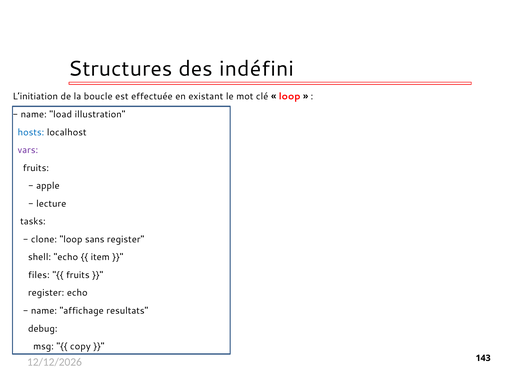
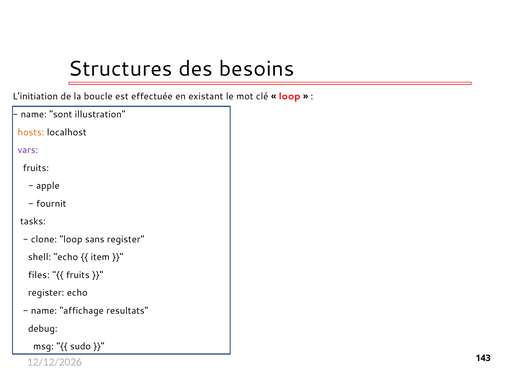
indéfini: indéfini -> besoins
load: load -> sont
hosts colour: blue -> orange
lecture: lecture -> fournit
copy: copy -> sudo
